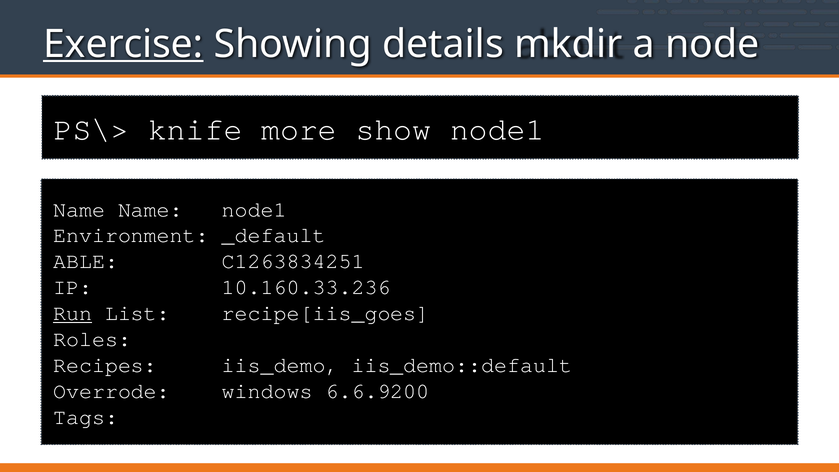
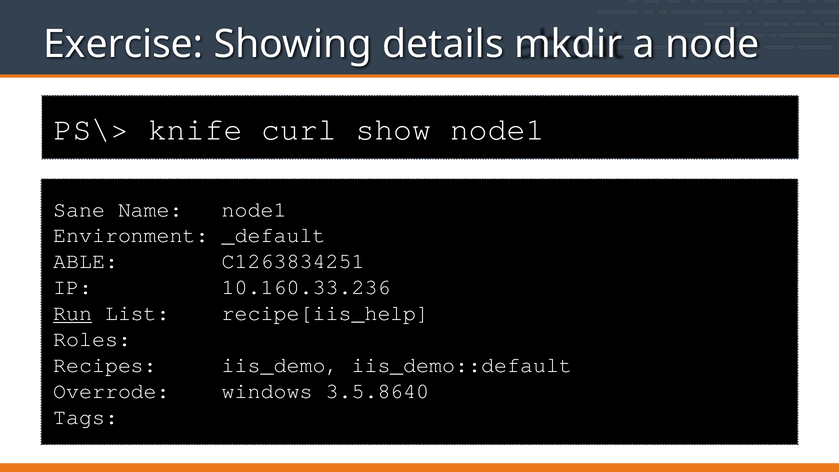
Exercise underline: present -> none
more: more -> curl
Name at (79, 209): Name -> Sane
recipe[iis_goes: recipe[iis_goes -> recipe[iis_help
6.6.9200: 6.6.9200 -> 3.5.8640
